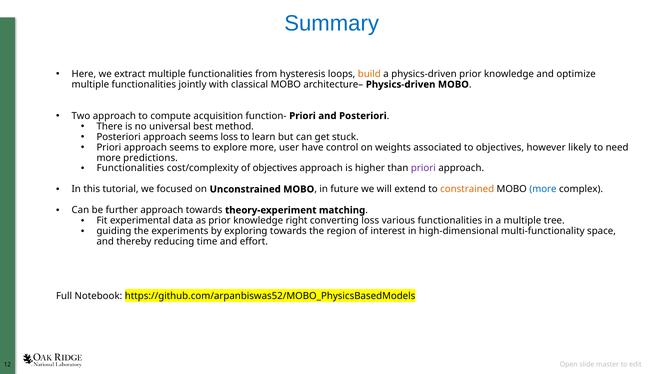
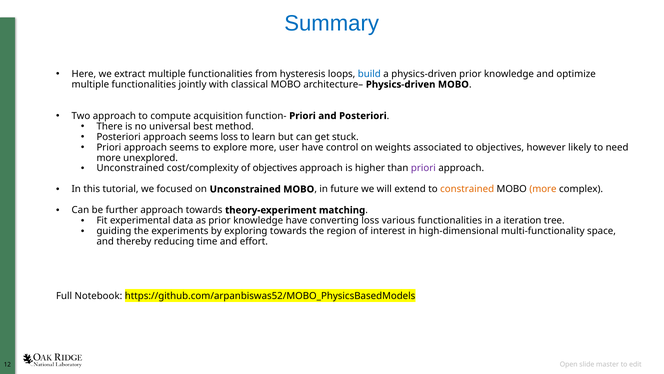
build colour: orange -> blue
predictions: predictions -> unexplored
Functionalities at (130, 168): Functionalities -> Unconstrained
more at (543, 189) colour: blue -> orange
knowledge right: right -> have
a multiple: multiple -> iteration
